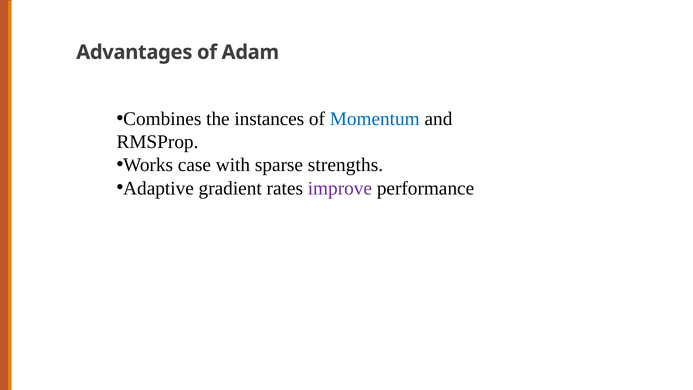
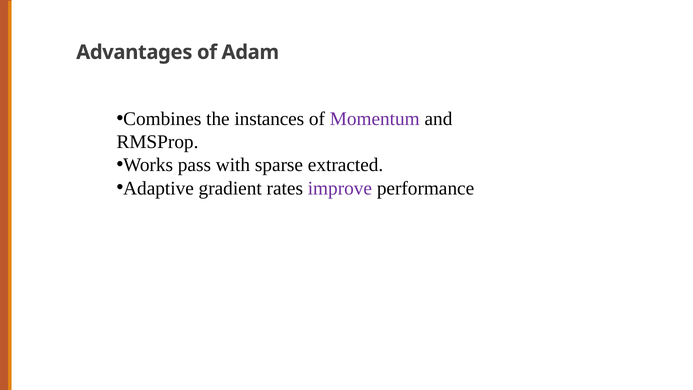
Momentum colour: blue -> purple
case: case -> pass
strengths: strengths -> extracted
